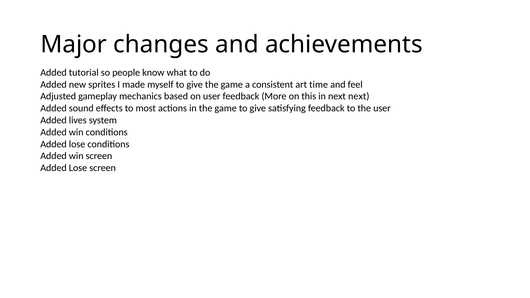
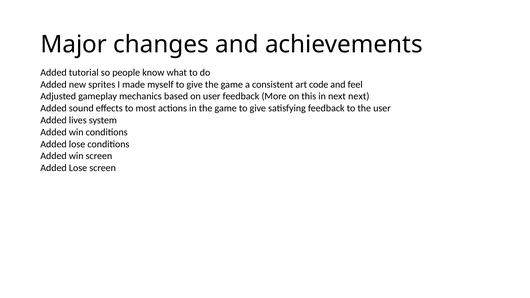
time: time -> code
